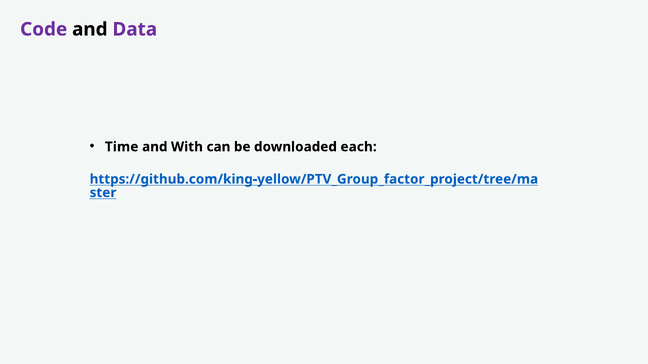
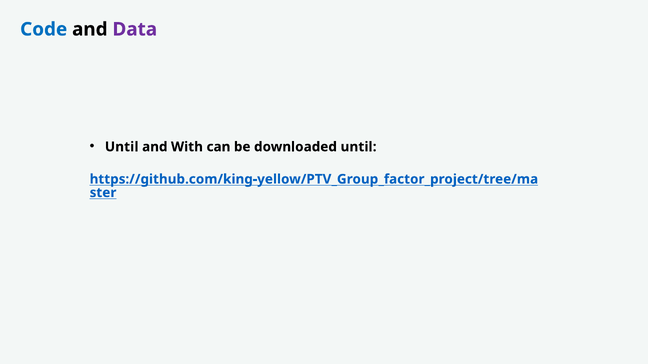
Code colour: purple -> blue
Time at (122, 147): Time -> Until
downloaded each: each -> until
